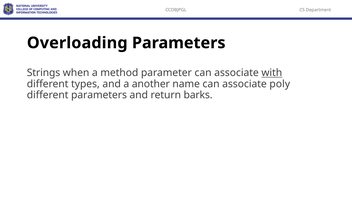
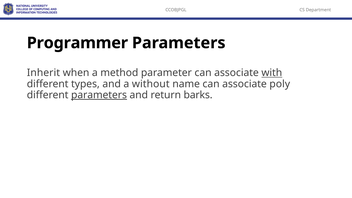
Overloading: Overloading -> Programmer
Strings: Strings -> Inherit
another: another -> without
parameters at (99, 95) underline: none -> present
